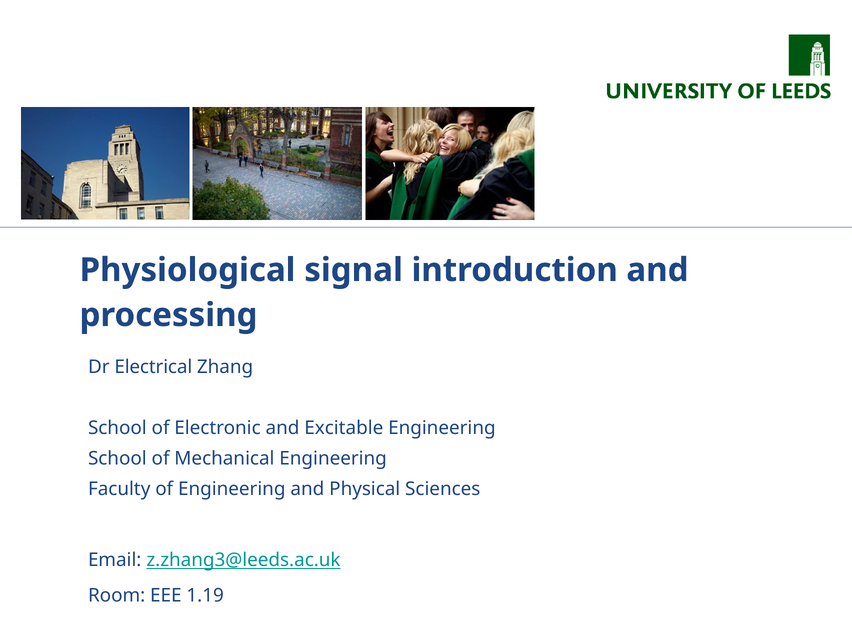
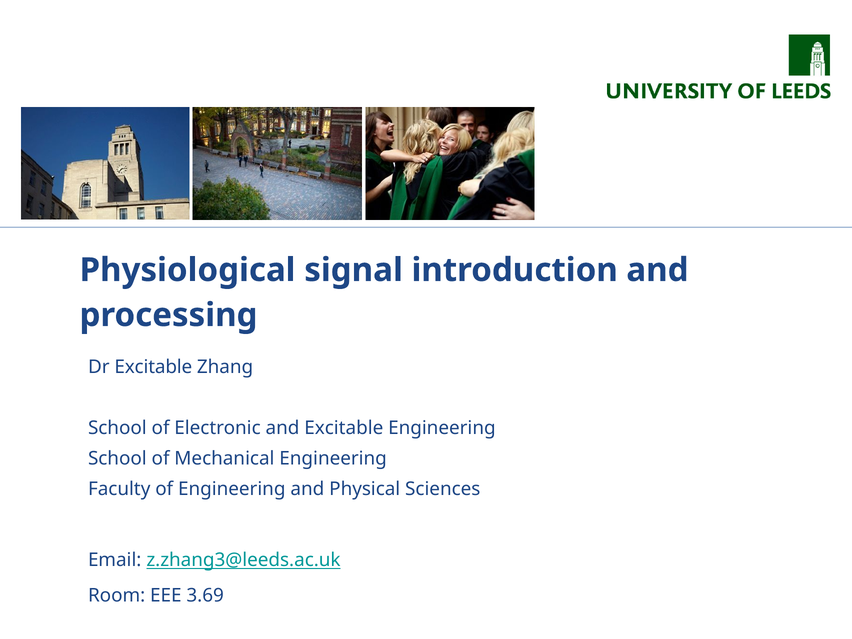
Dr Electrical: Electrical -> Excitable
1.19: 1.19 -> 3.69
